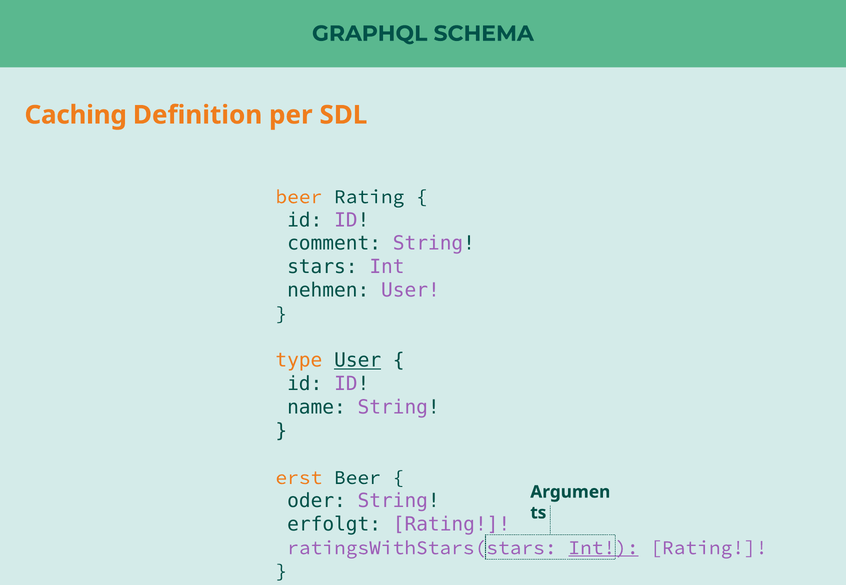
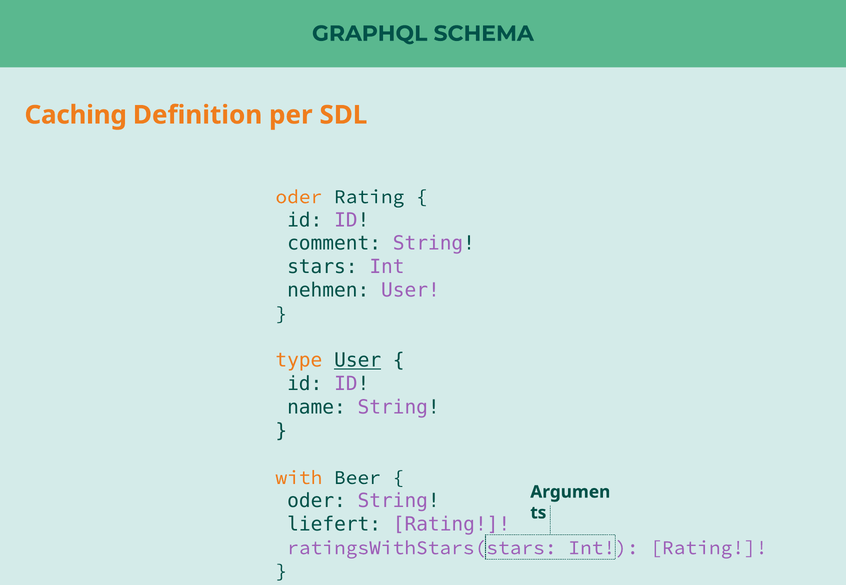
beer at (299, 197): beer -> oder
erst: erst -> with
erfolgt: erfolgt -> liefert
Int at (603, 548) underline: present -> none
